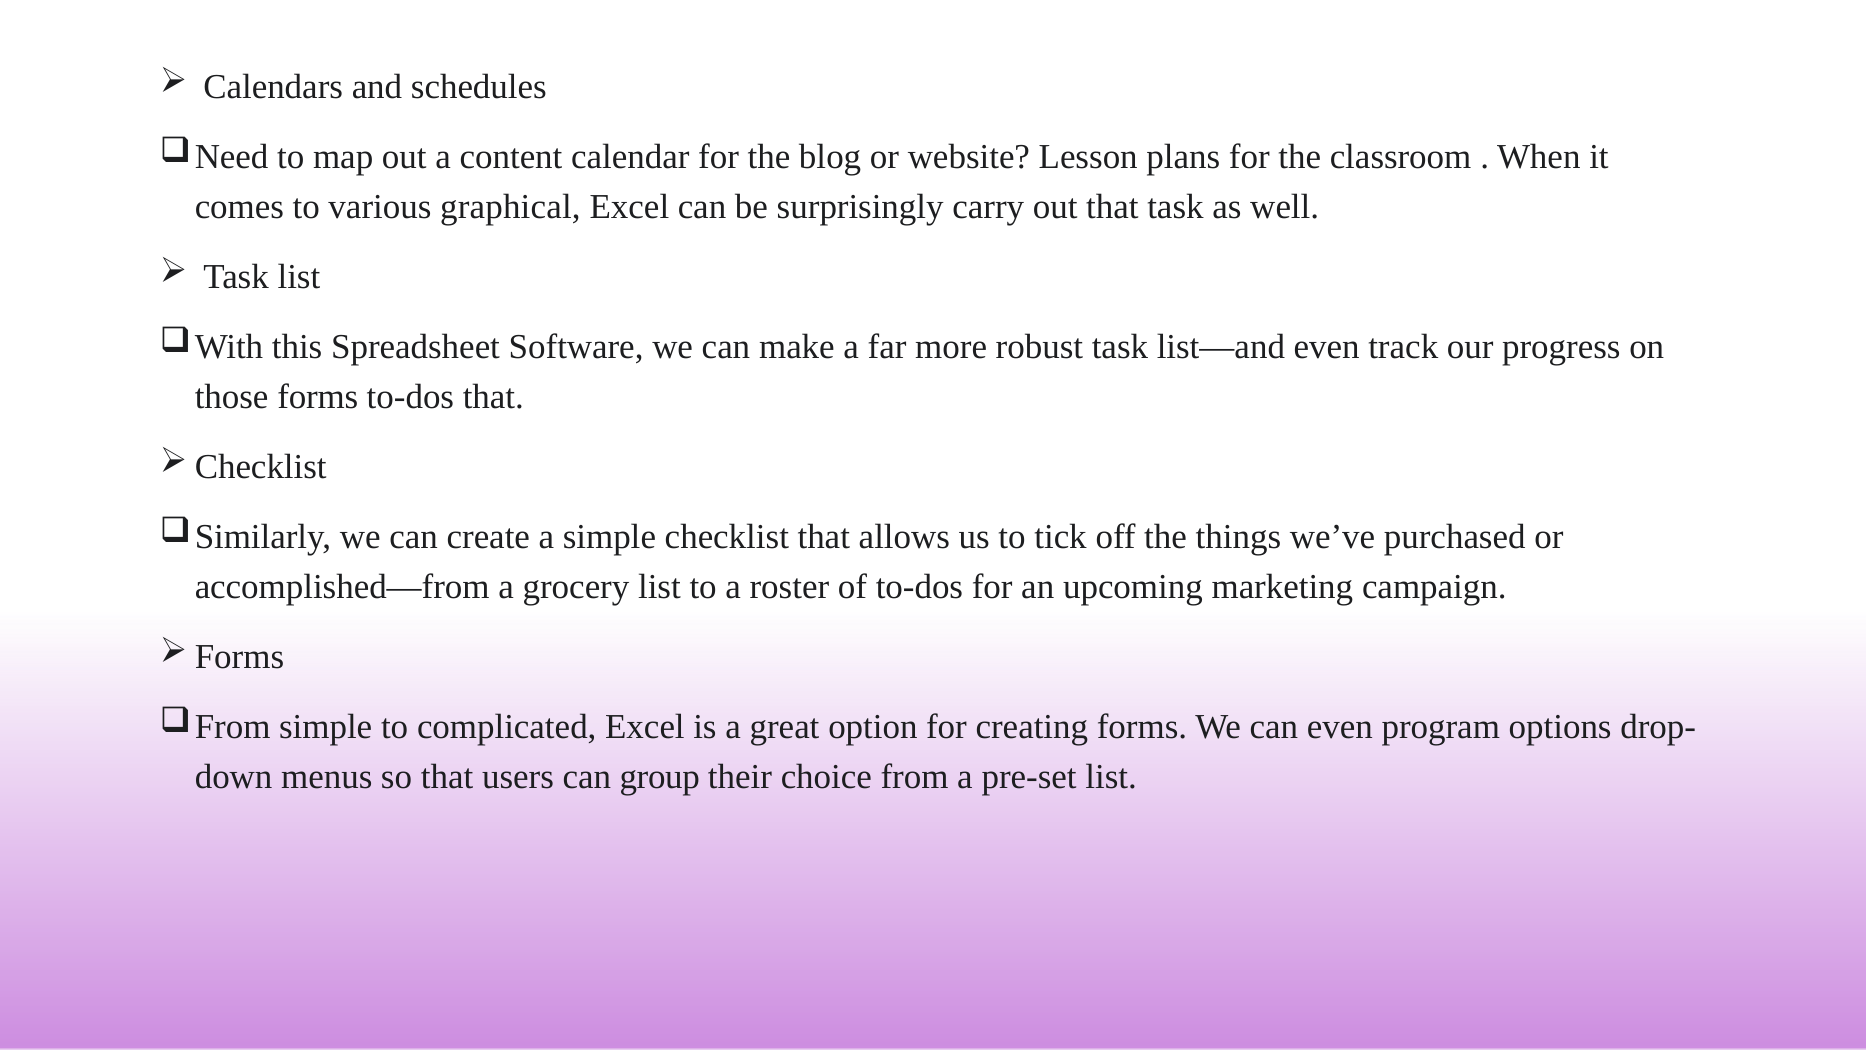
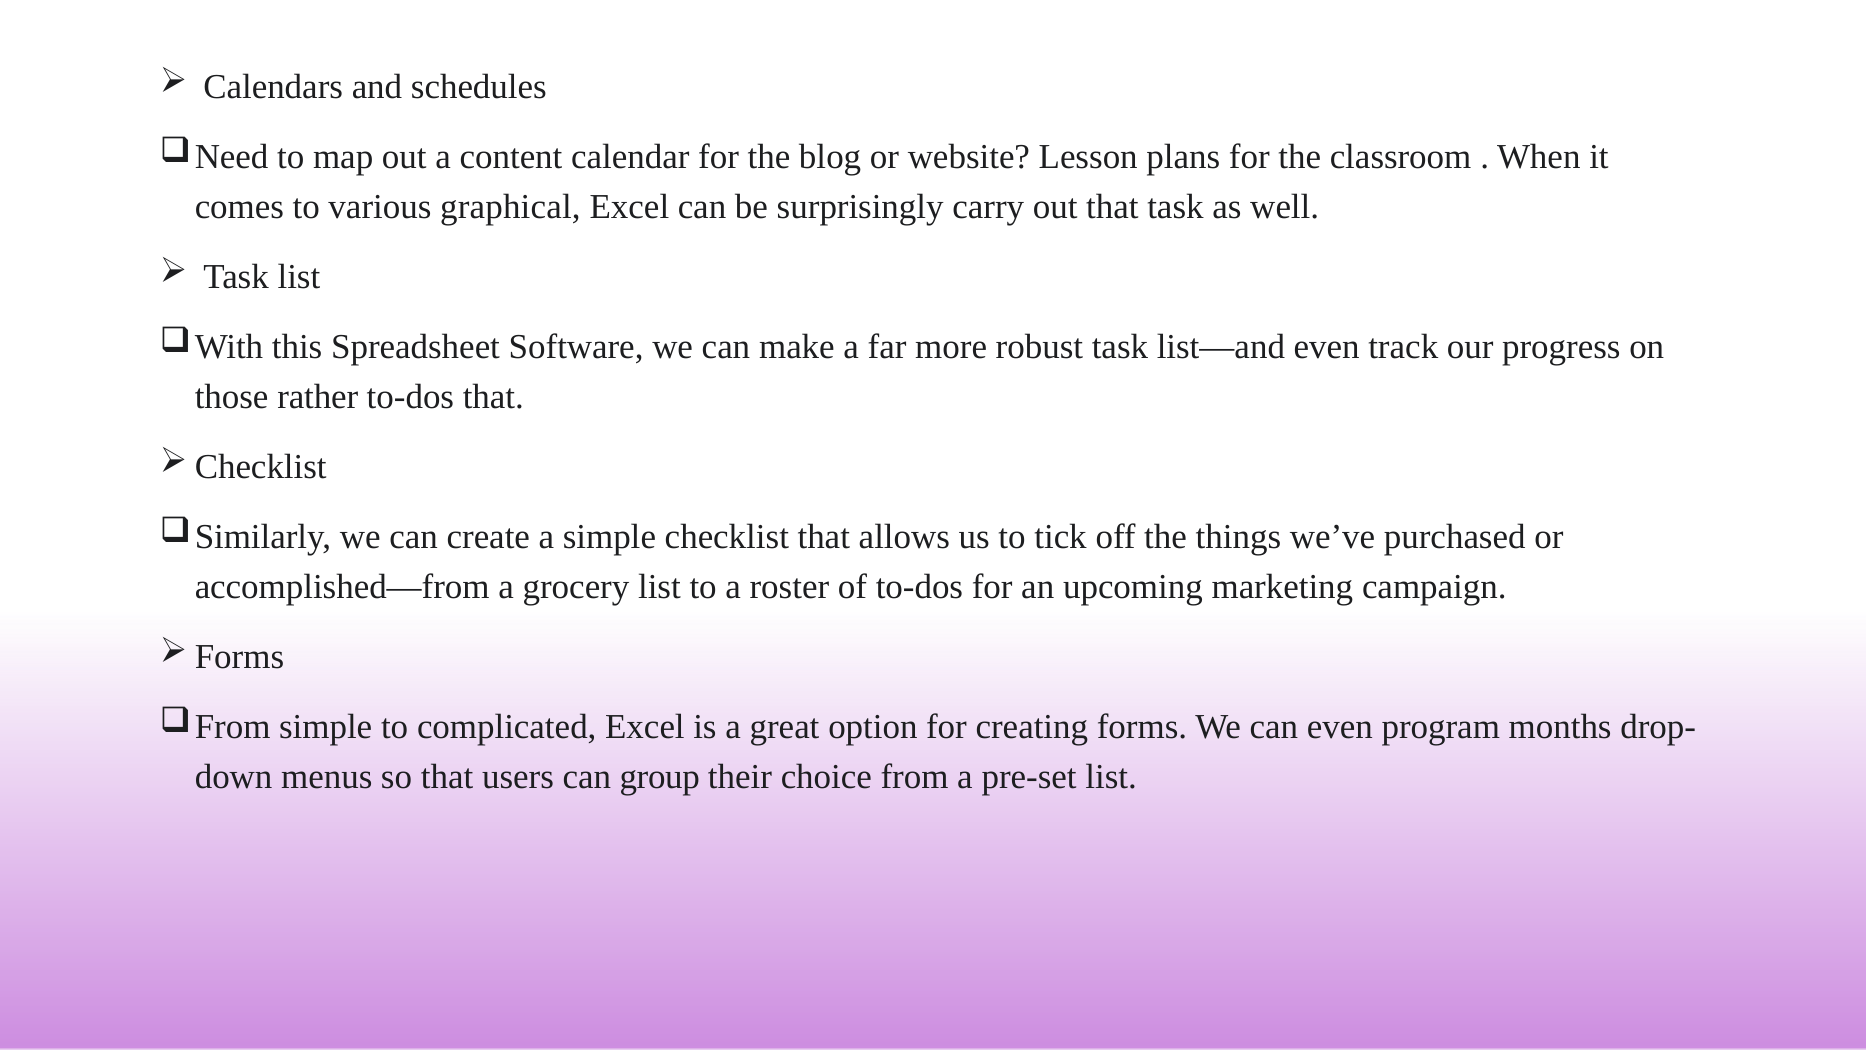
those forms: forms -> rather
options: options -> months
